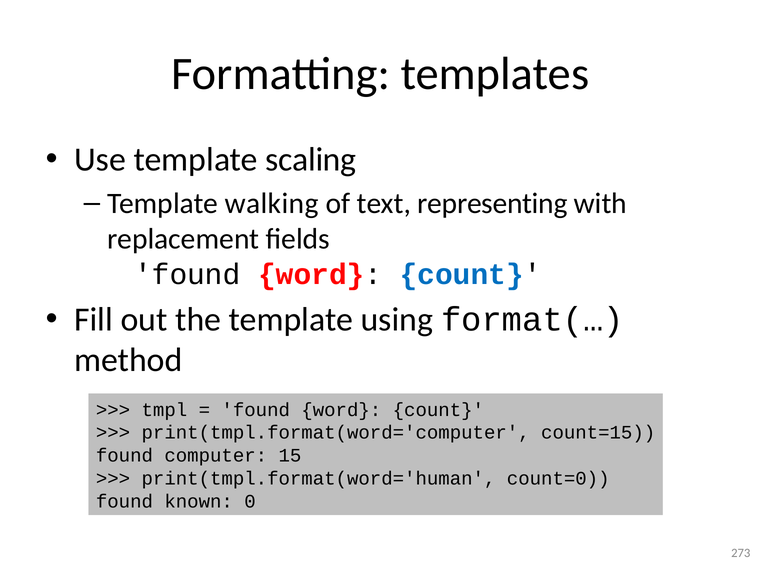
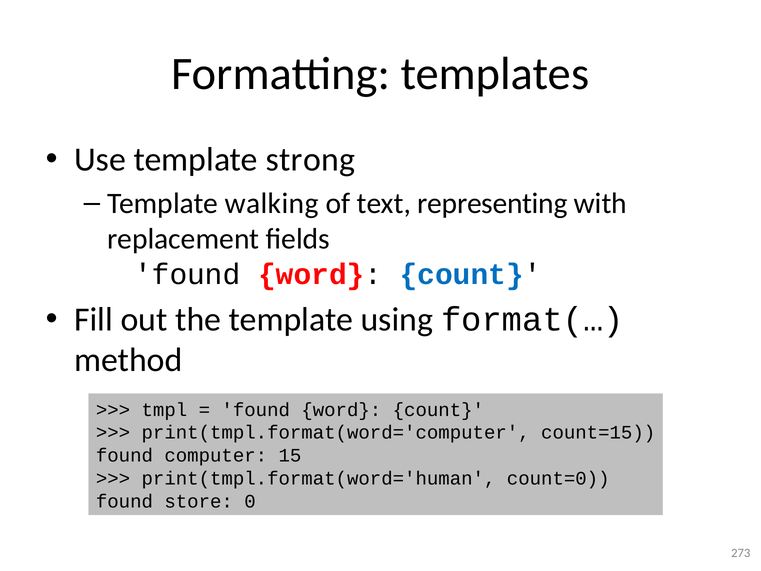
scaling: scaling -> strong
known: known -> store
